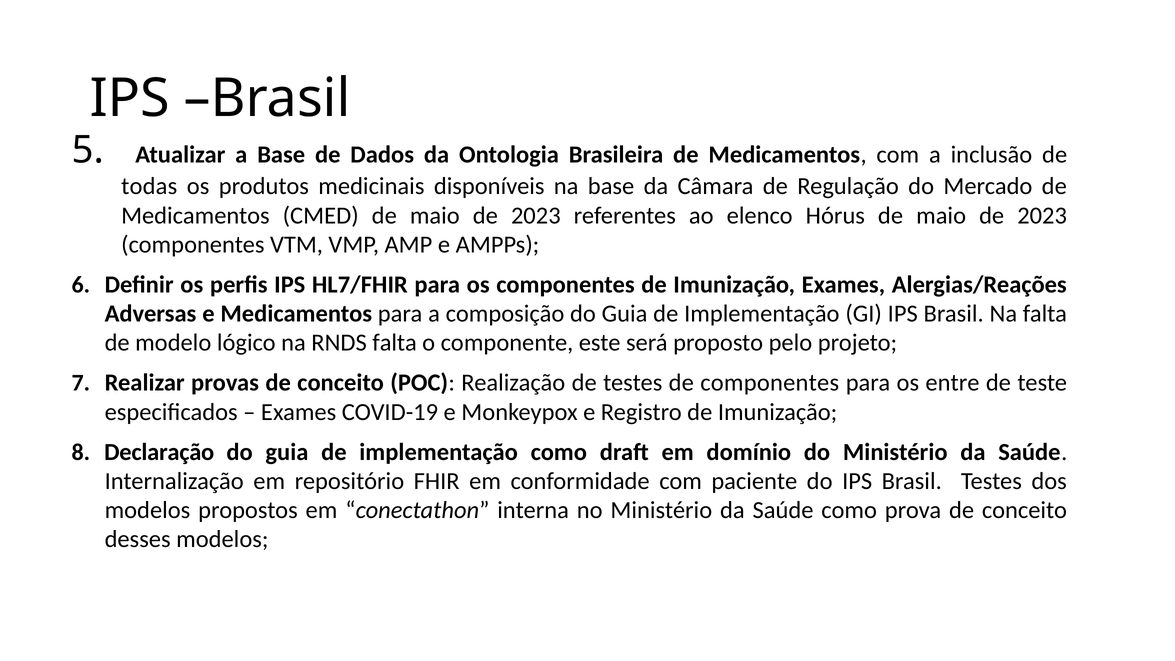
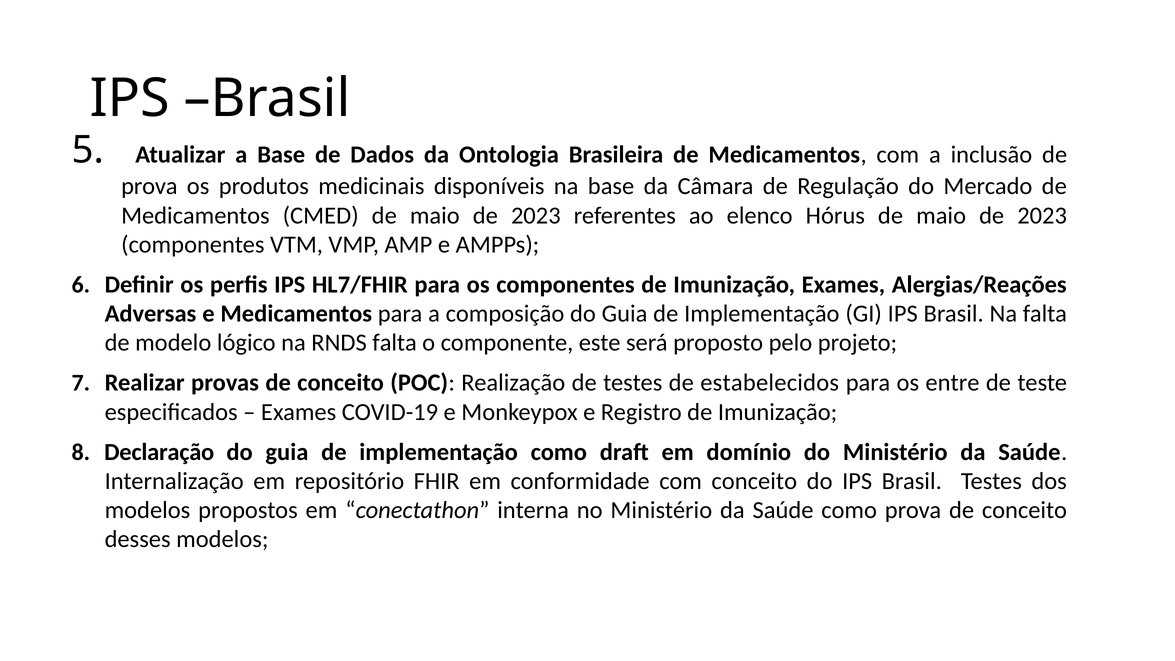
todas at (149, 186): todas -> prova
de componentes: componentes -> estabelecidos
com paciente: paciente -> conceito
